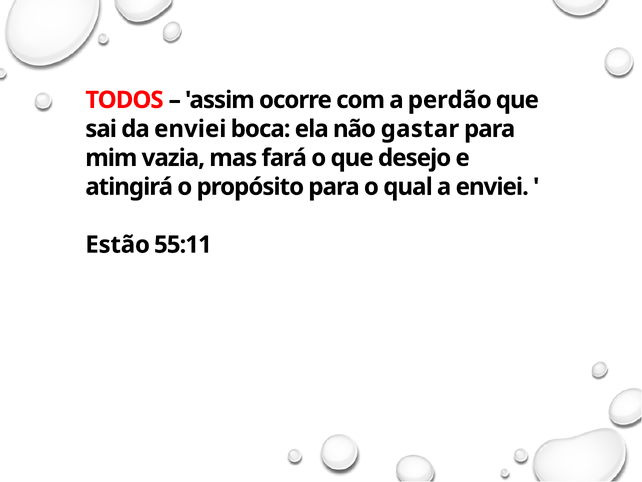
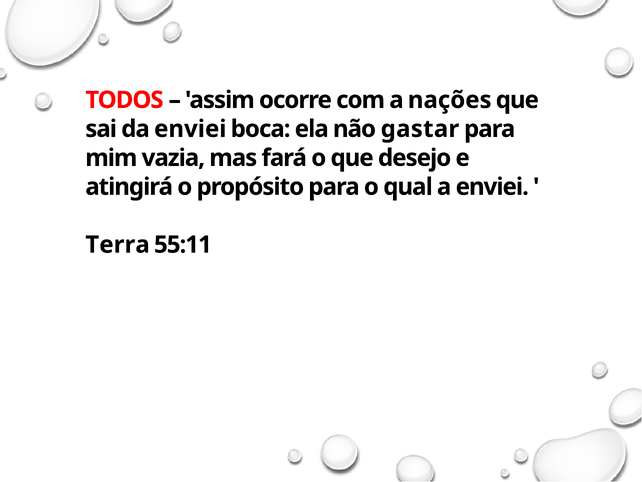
perdão: perdão -> nações
Estão: Estão -> Terra
